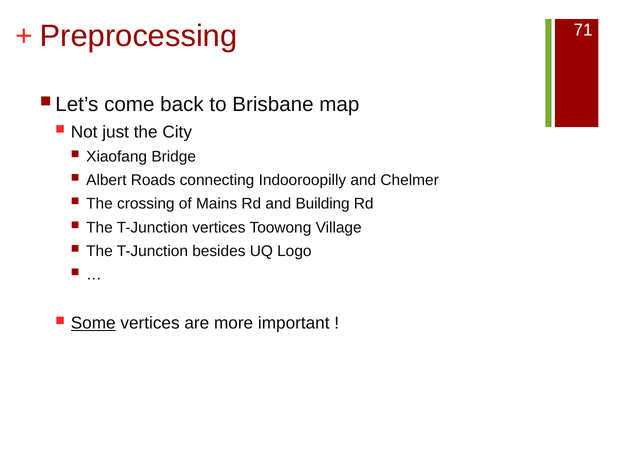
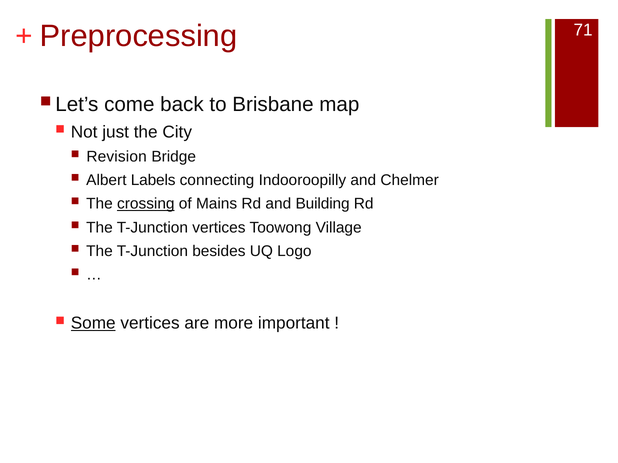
Xiaofang: Xiaofang -> Revision
Roads: Roads -> Labels
crossing underline: none -> present
